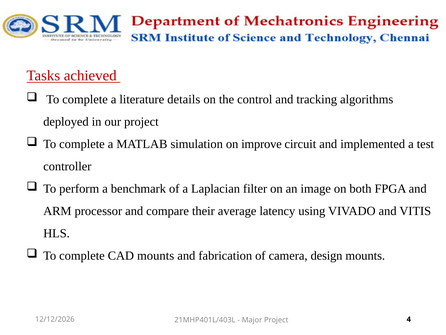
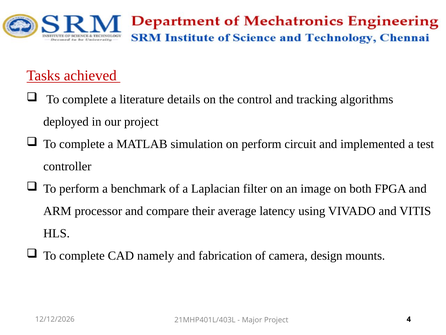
on improve: improve -> perform
CAD mounts: mounts -> namely
